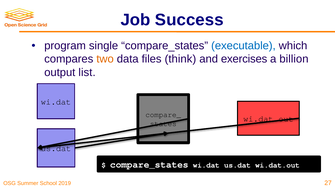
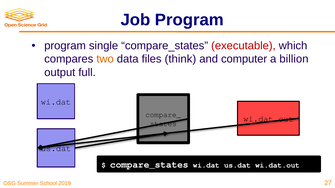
Job Success: Success -> Program
executable colour: blue -> red
exercises: exercises -> computer
list: list -> full
